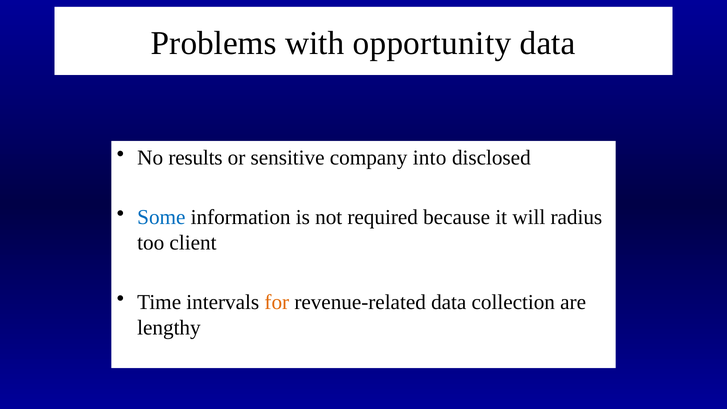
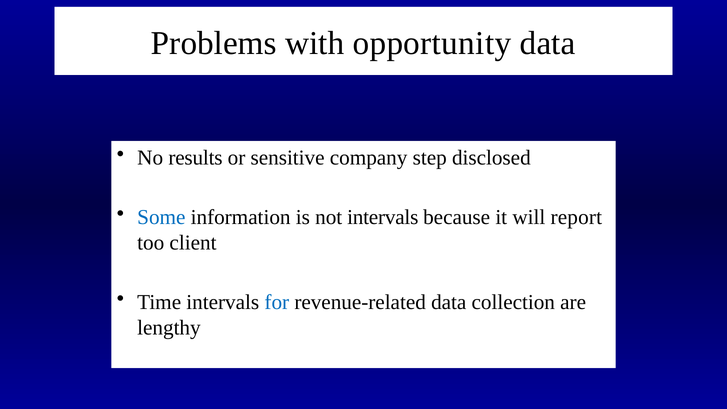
into: into -> step
not required: required -> intervals
radius: radius -> report
for colour: orange -> blue
